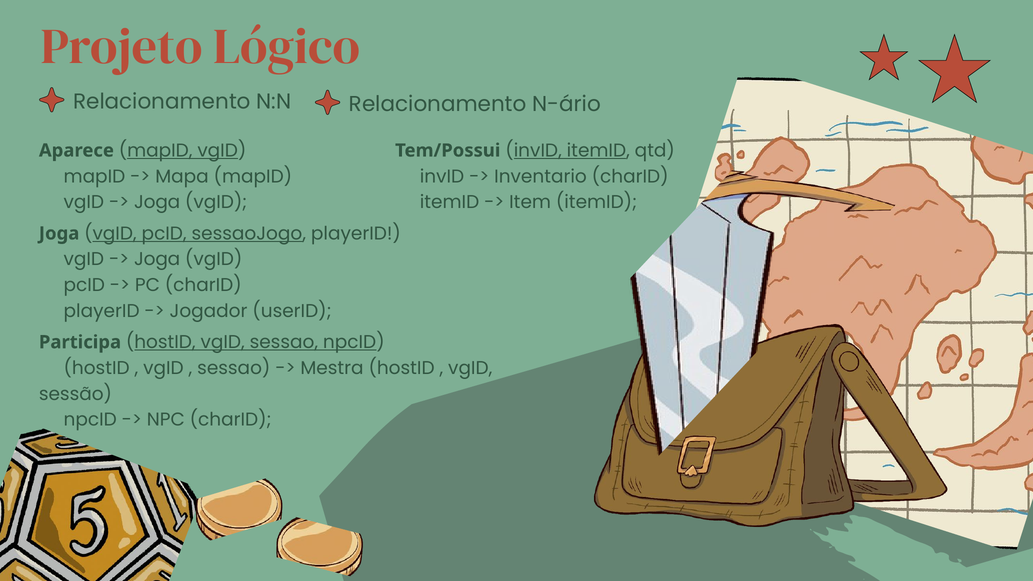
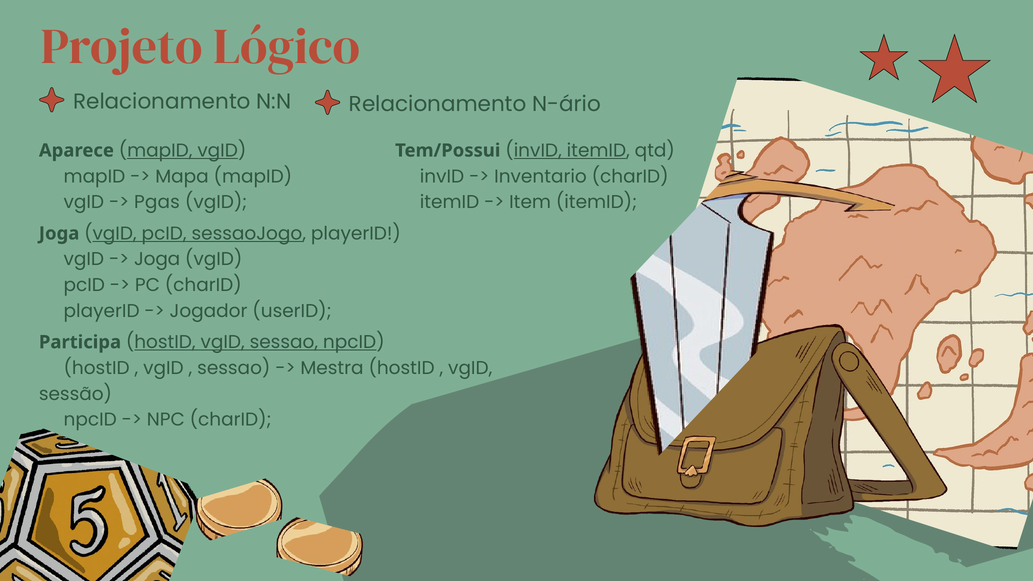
Joga at (157, 202): Joga -> Pgas
